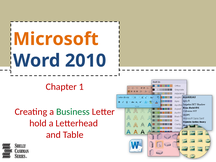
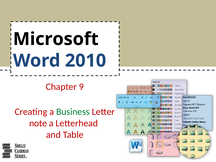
Microsoft colour: orange -> black
1: 1 -> 9
hold: hold -> note
